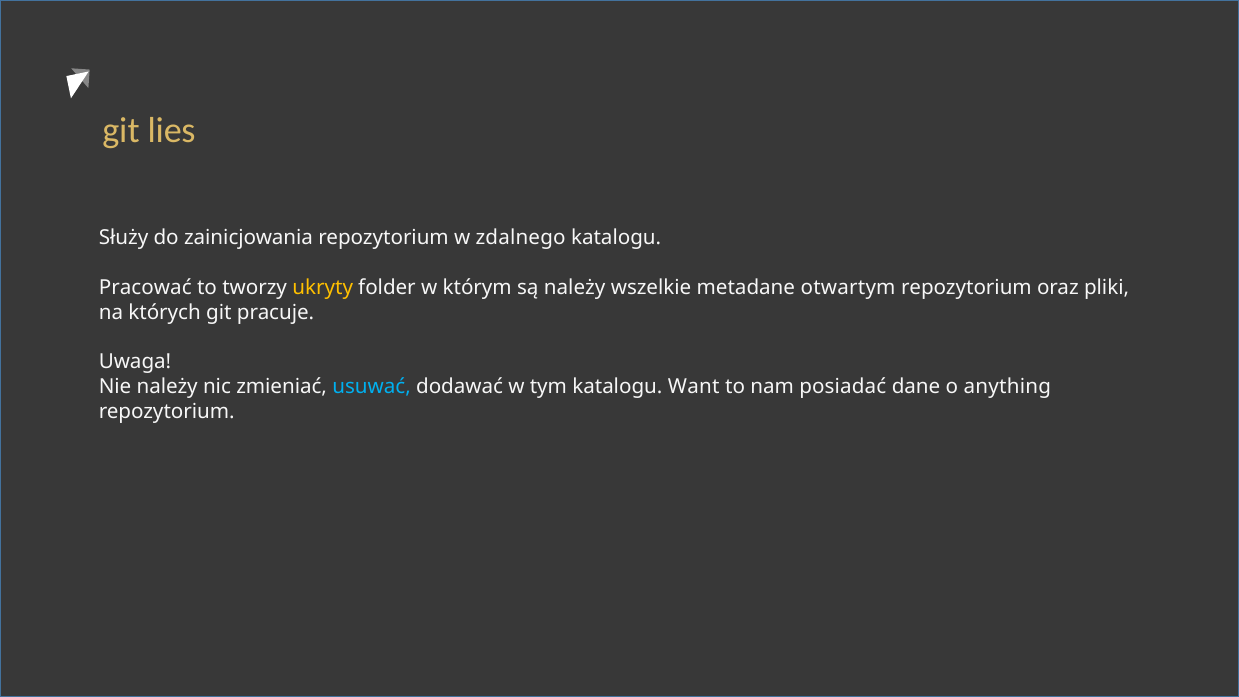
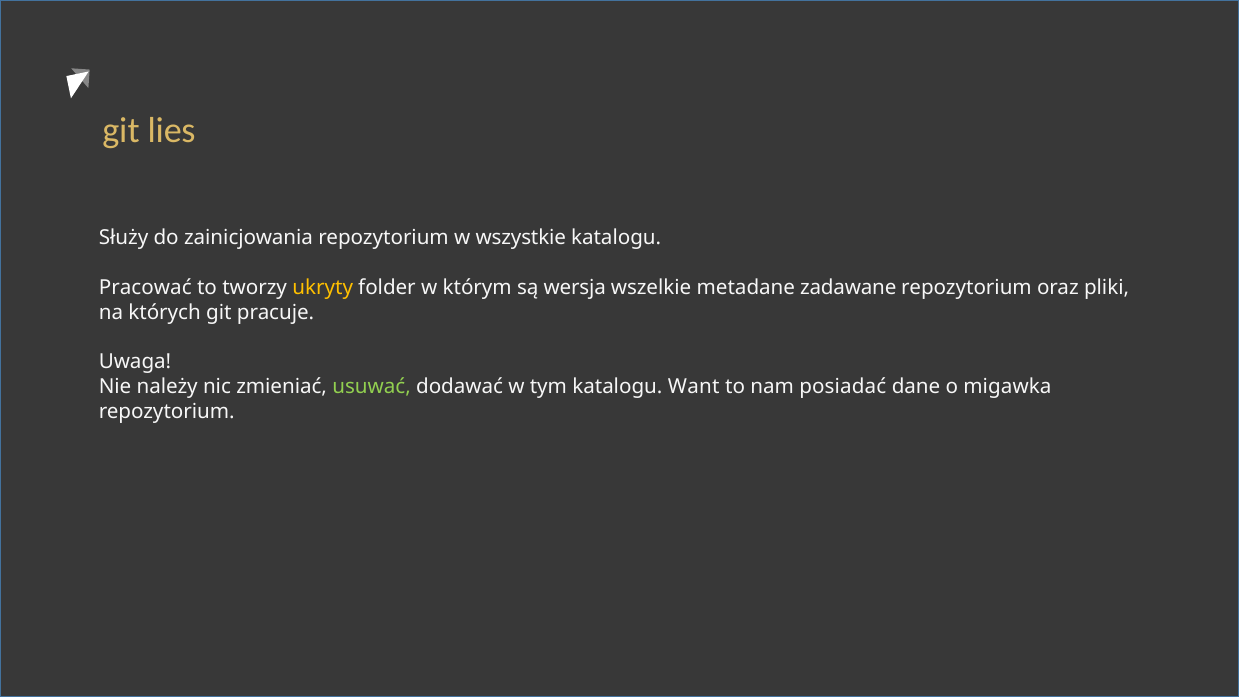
zdalnego: zdalnego -> wszystkie
są należy: należy -> wersja
otwartym: otwartym -> zadawane
usuwać colour: light blue -> light green
anything: anything -> migawka
